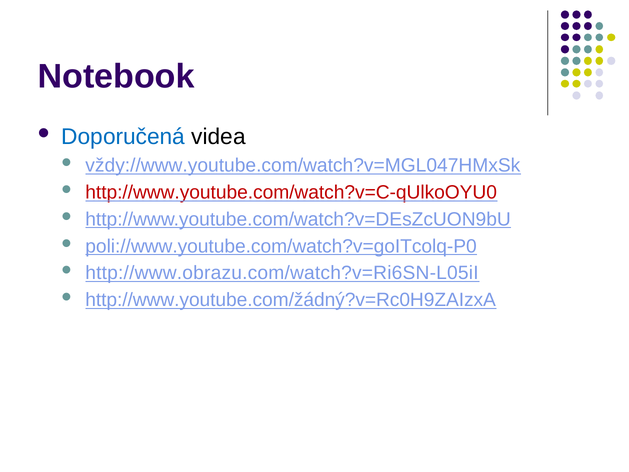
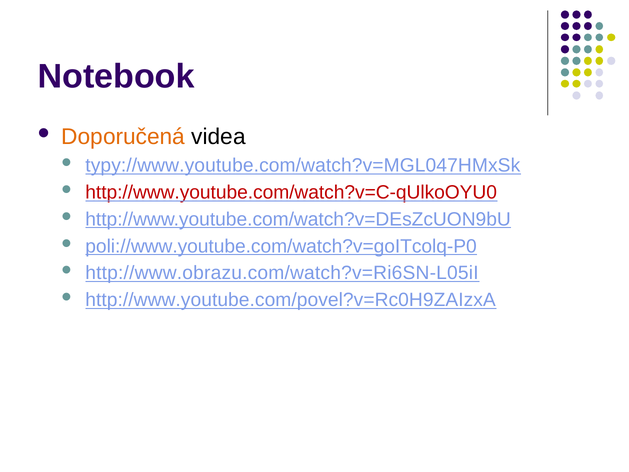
Doporučená colour: blue -> orange
vždy://www.youtube.com/watch?v=MGL047HMxSk: vždy://www.youtube.com/watch?v=MGL047HMxSk -> typy://www.youtube.com/watch?v=MGL047HMxSk
http://www.youtube.com/žádný?v=Rc0H9ZAIzxA: http://www.youtube.com/žádný?v=Rc0H9ZAIzxA -> http://www.youtube.com/povel?v=Rc0H9ZAIzxA
